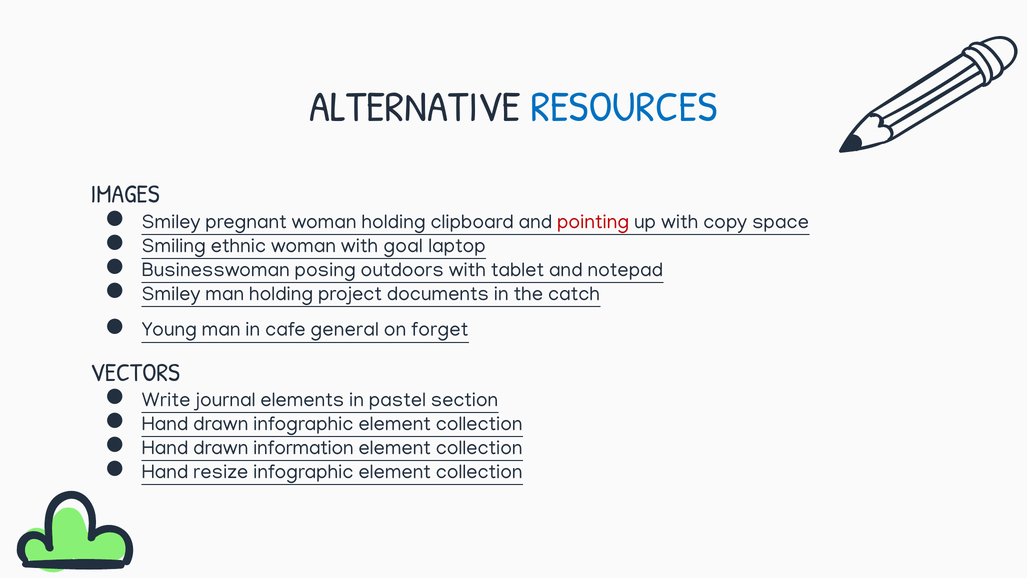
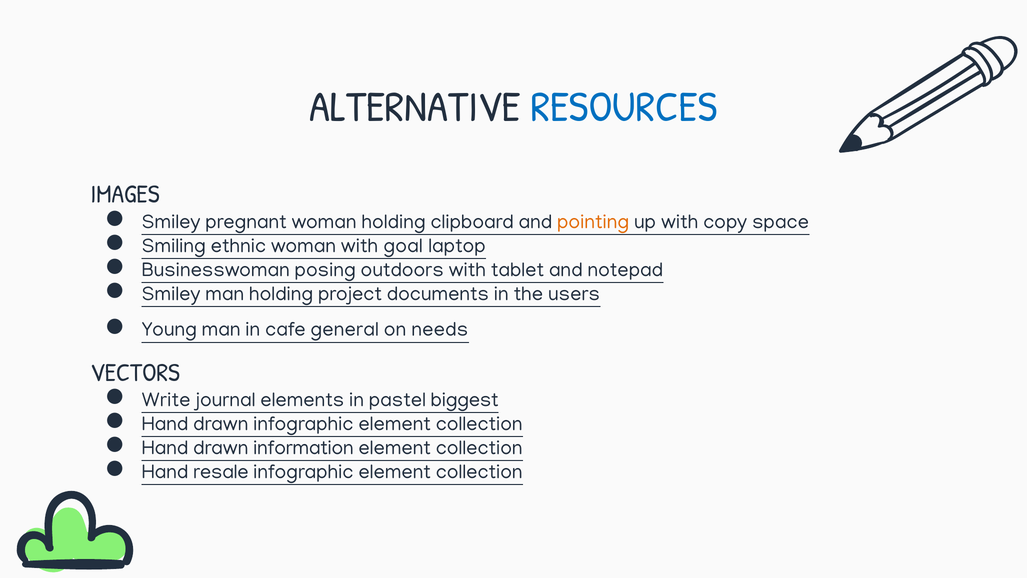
pointing colour: red -> orange
catch: catch -> users
forget: forget -> needs
section: section -> biggest
resize: resize -> resale
